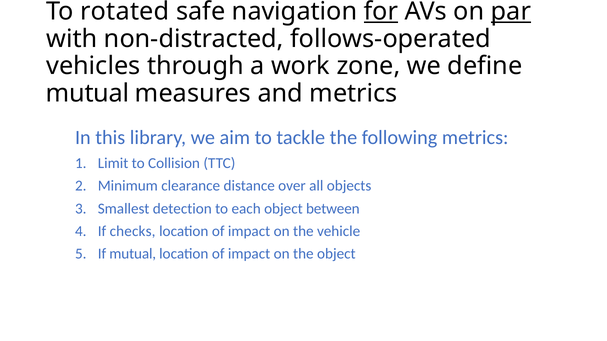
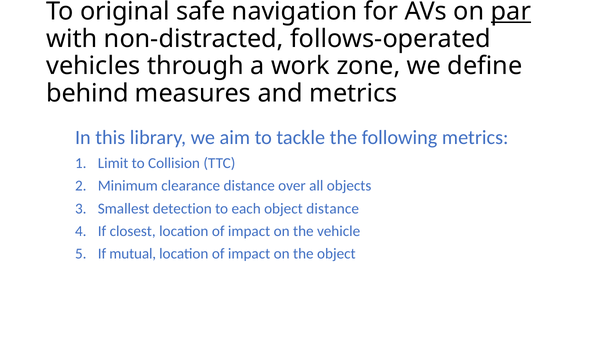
rotated: rotated -> original
for underline: present -> none
mutual at (88, 93): mutual -> behind
object between: between -> distance
checks: checks -> closest
